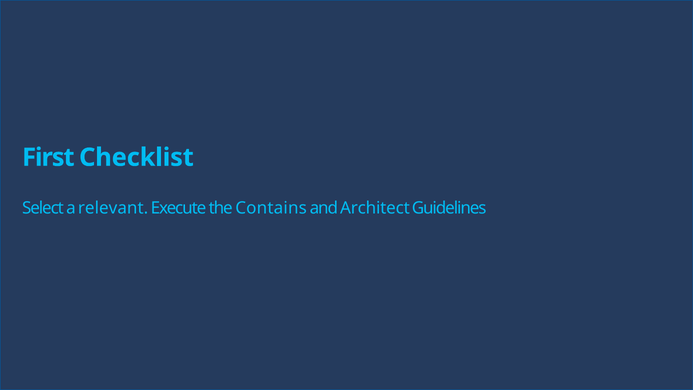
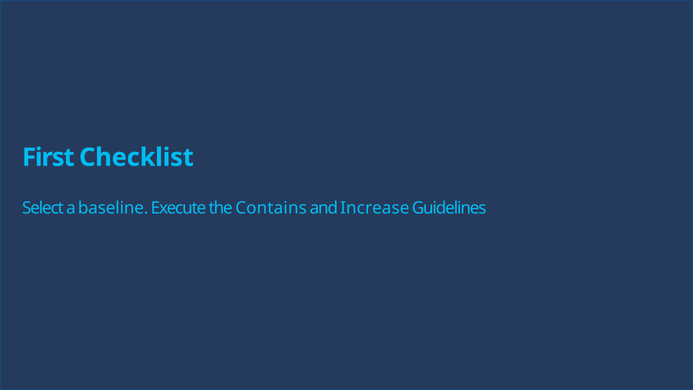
relevant: relevant -> baseline
Architect: Architect -> Increase
